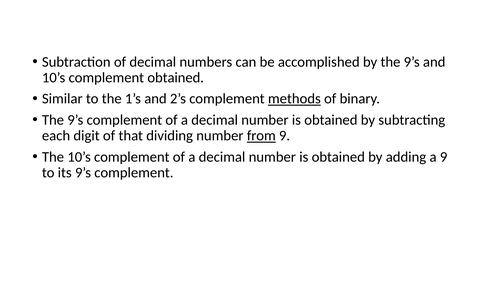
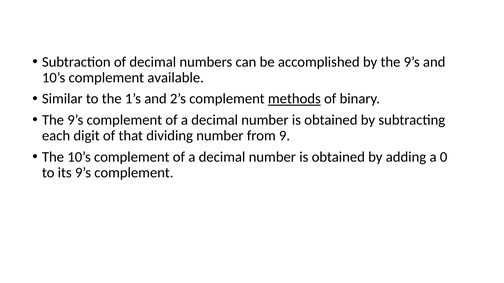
complement obtained: obtained -> available
from underline: present -> none
a 9: 9 -> 0
